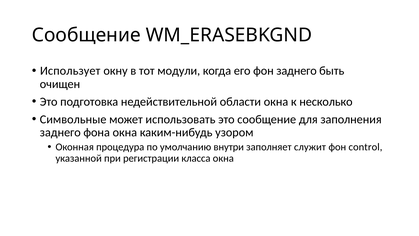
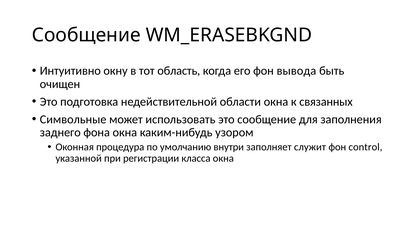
Использует: Использует -> Интуитивно
модули: модули -> область
фон заднего: заднего -> вывода
несколько: несколько -> связанных
